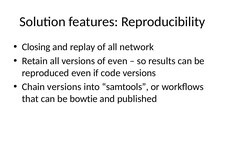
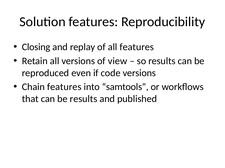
all network: network -> features
of even: even -> view
Chain versions: versions -> features
be bowtie: bowtie -> results
